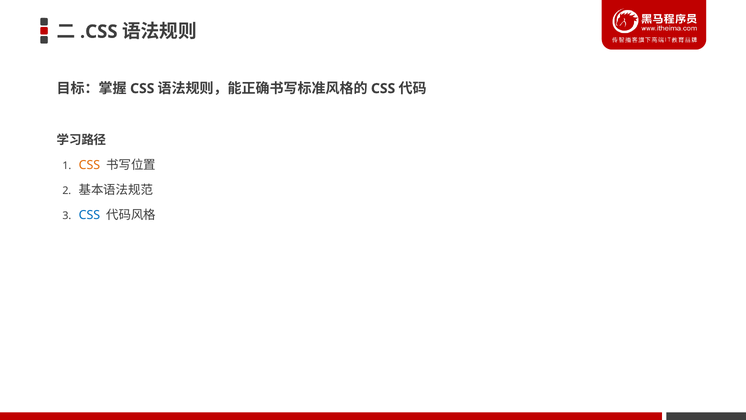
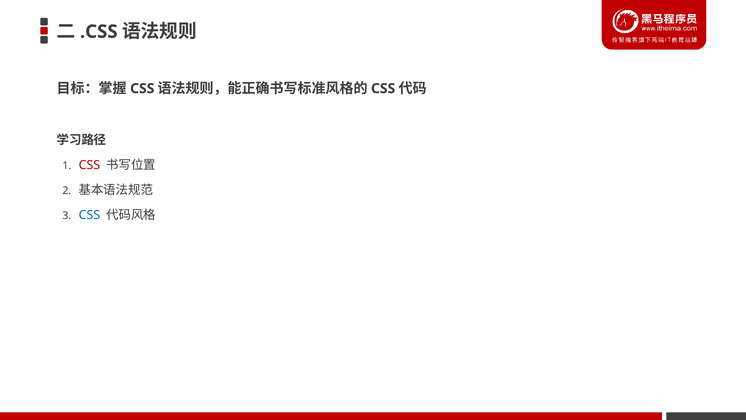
CSS at (89, 165) colour: orange -> red
